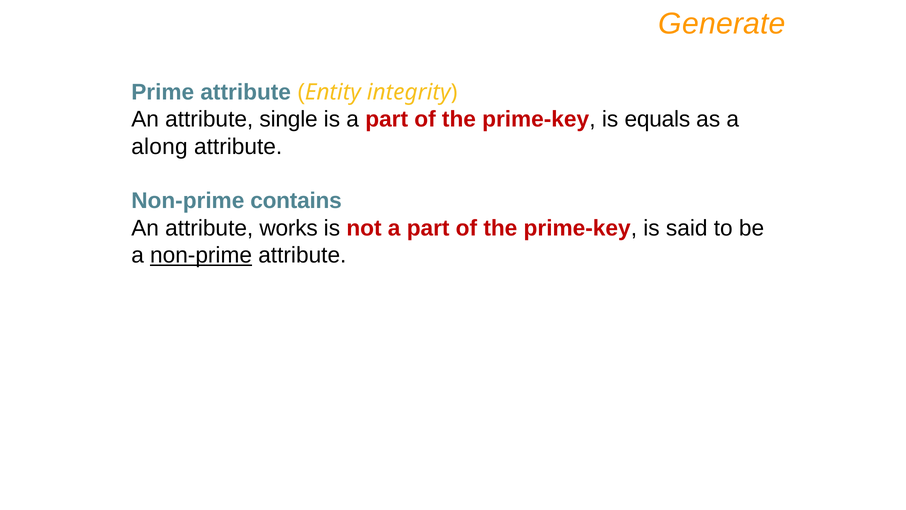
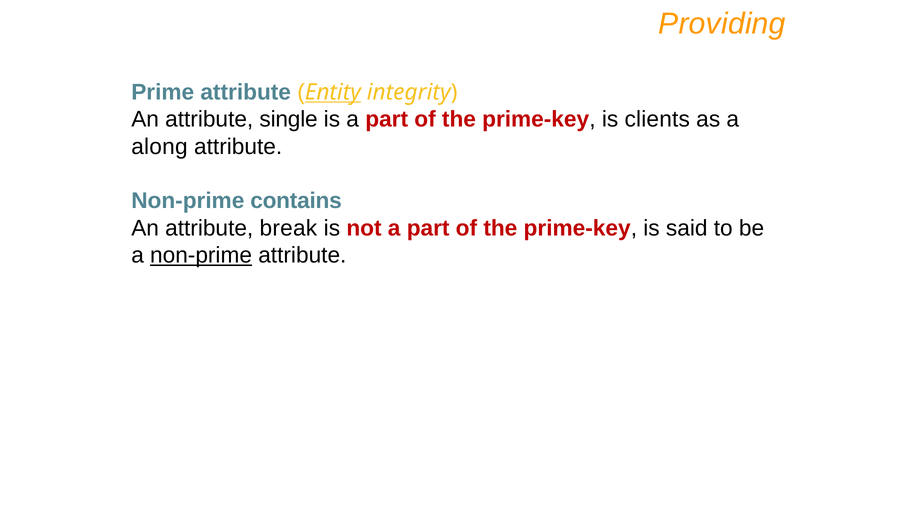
Generate: Generate -> Providing
Entity underline: none -> present
equals: equals -> clients
works: works -> break
